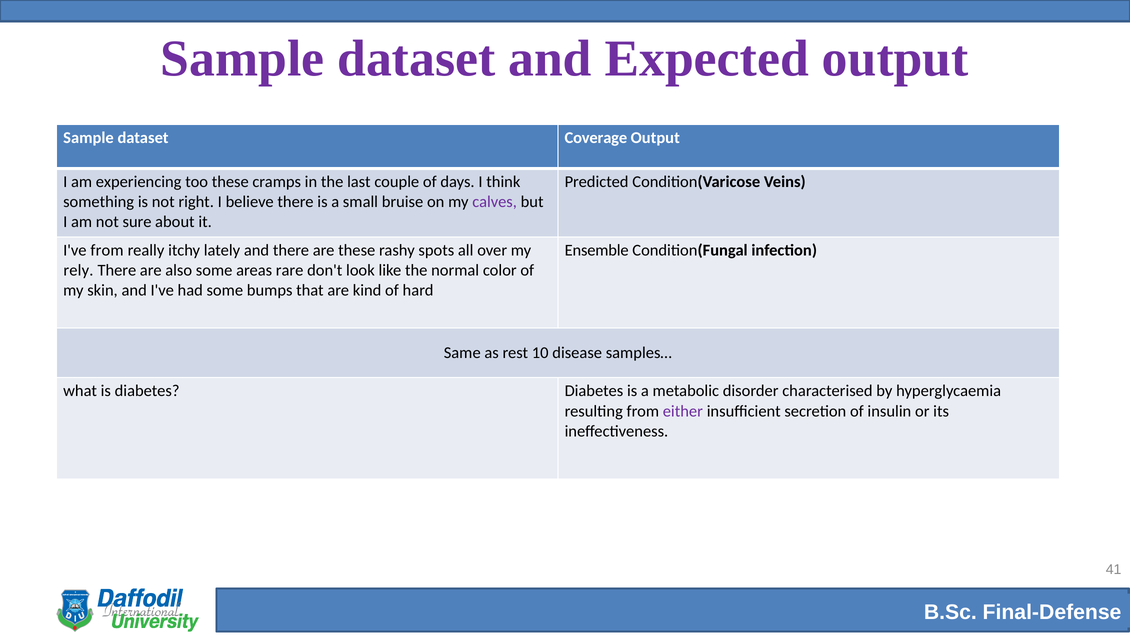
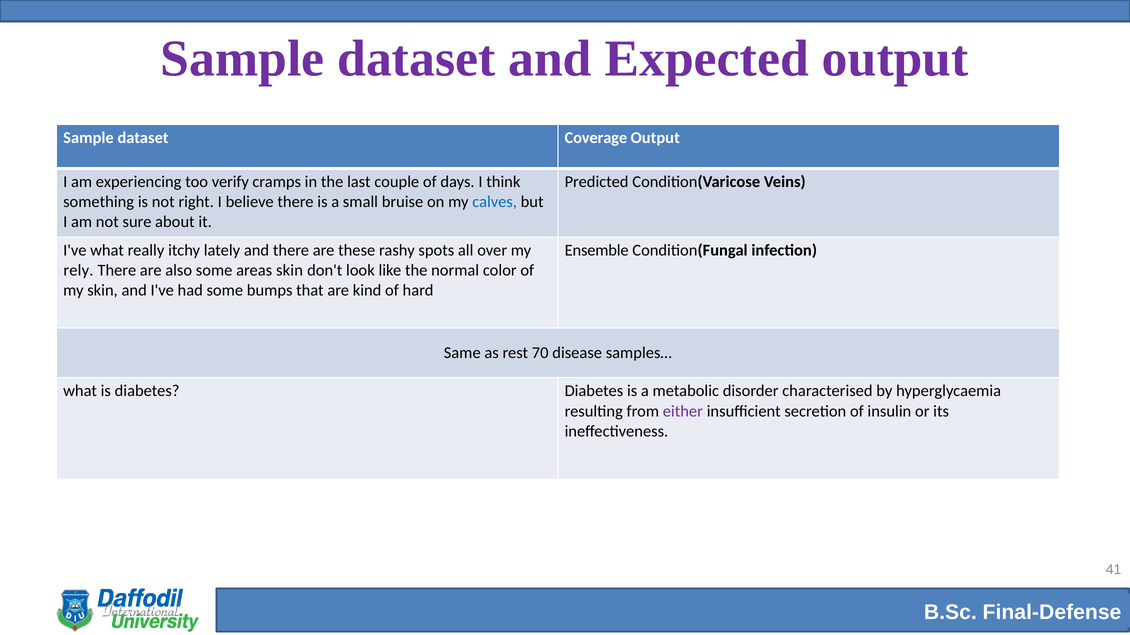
too these: these -> verify
calves colour: purple -> blue
I've from: from -> what
areas rare: rare -> skin
10: 10 -> 70
